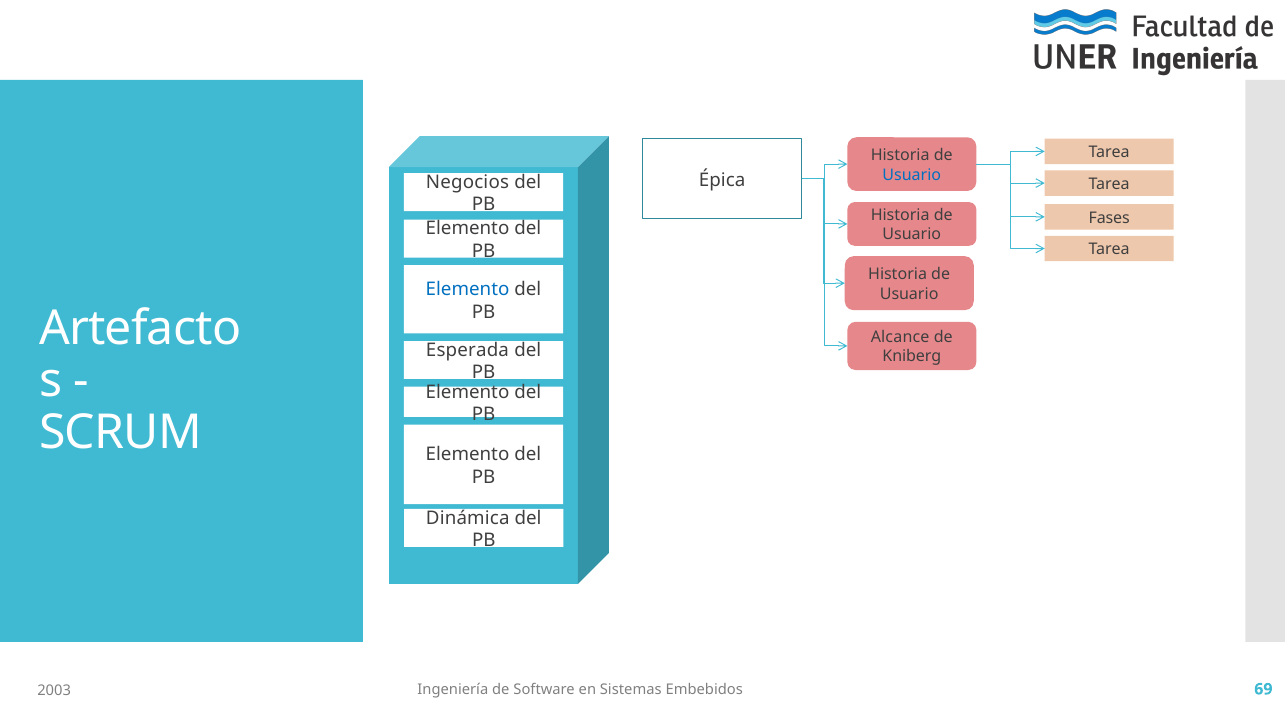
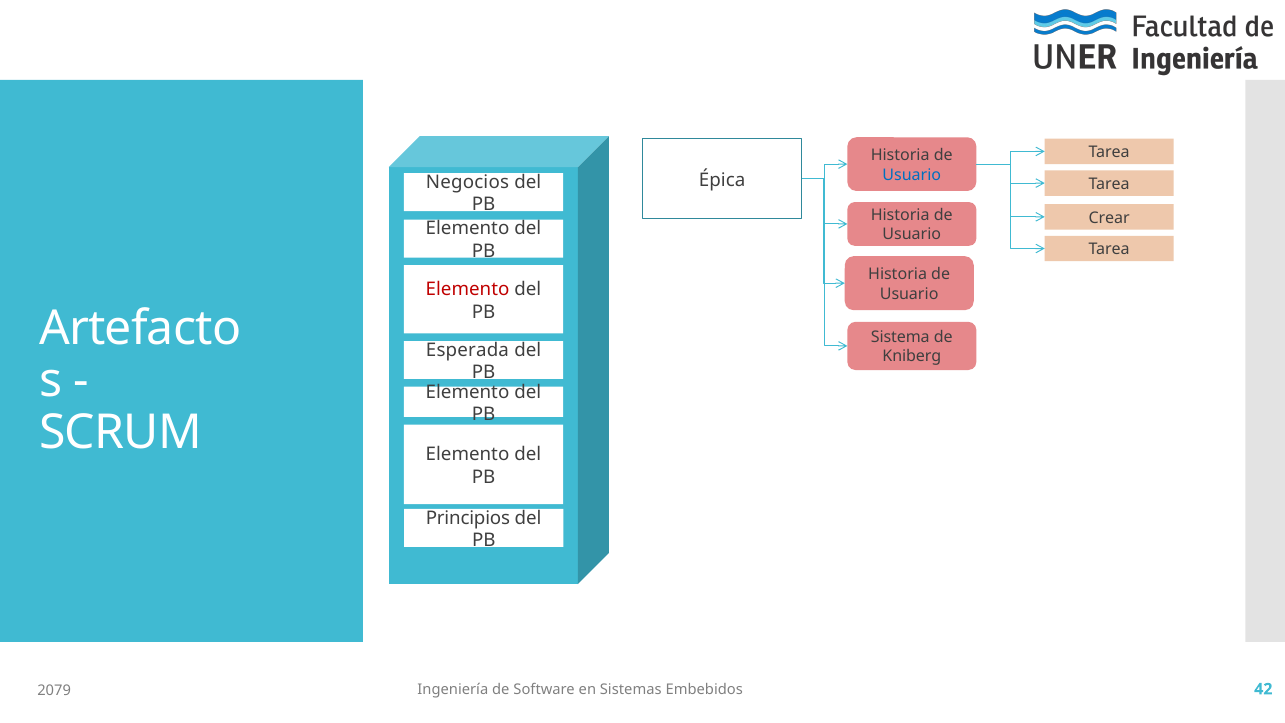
Fases: Fases -> Crear
Elemento at (468, 289) colour: blue -> red
Alcance: Alcance -> Sistema
Dinámica: Dinámica -> Principios
69: 69 -> 42
2003: 2003 -> 2079
